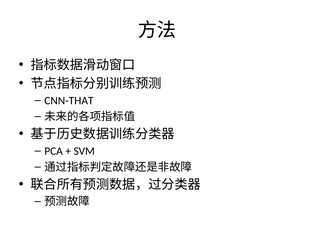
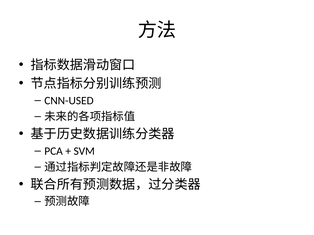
CNN-THAT: CNN-THAT -> CNN-USED
